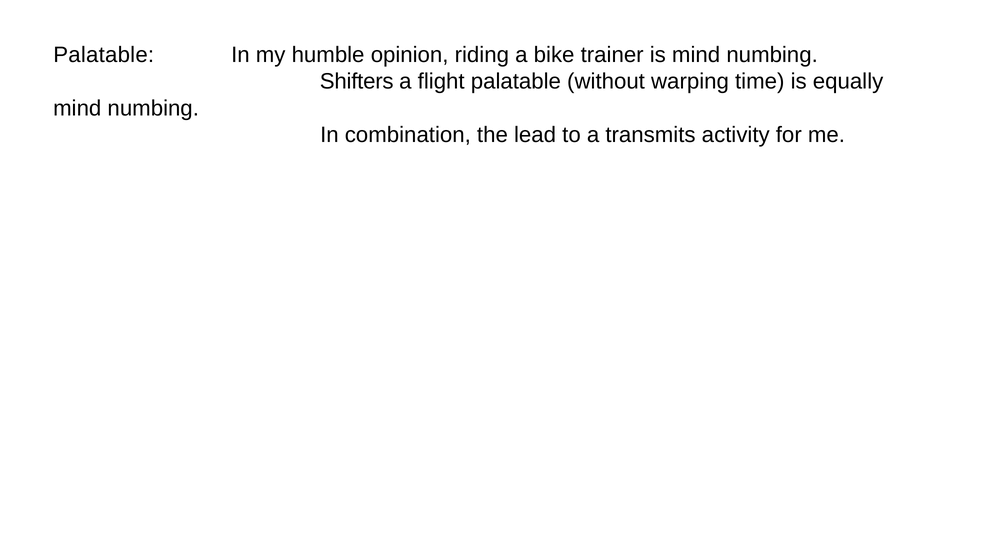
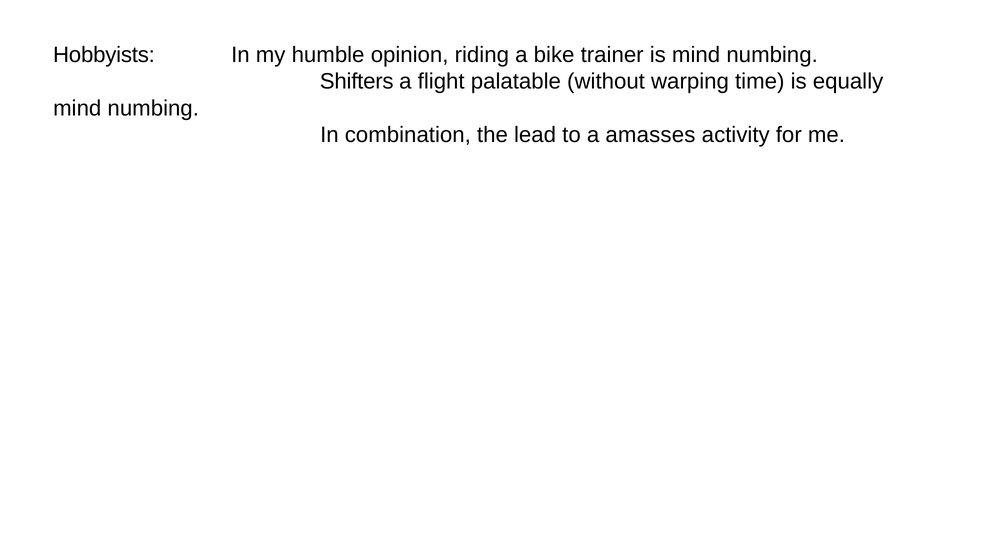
Palatable at (104, 55): Palatable -> Hobbyists
transmits: transmits -> amasses
